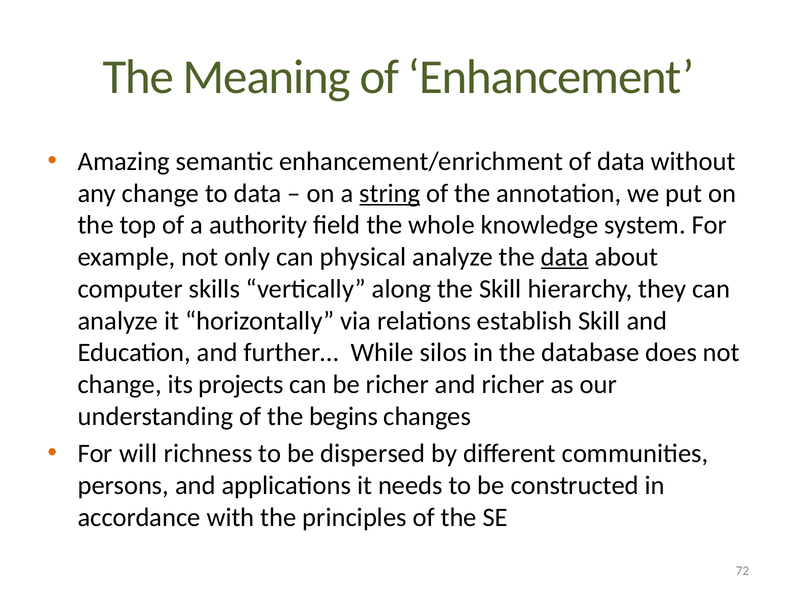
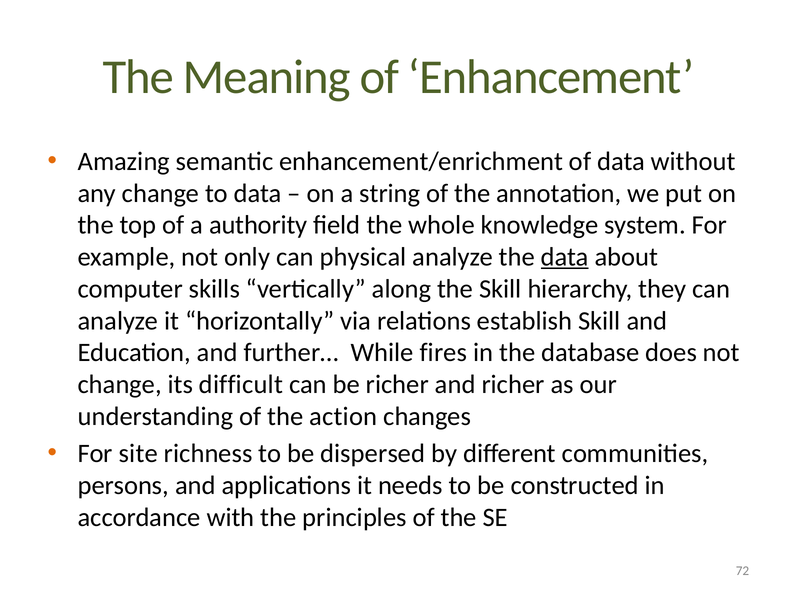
string underline: present -> none
silos: silos -> fires
projects: projects -> difficult
begins: begins -> action
will: will -> site
